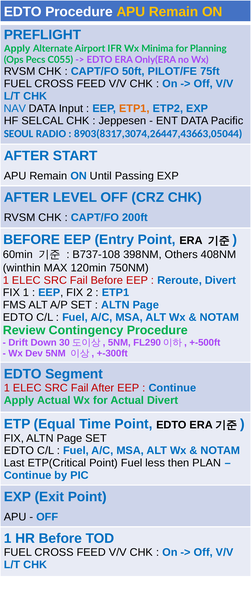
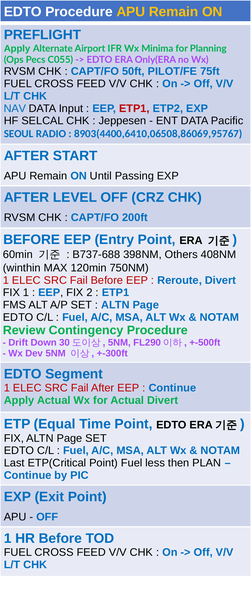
ETP1 at (134, 108) colour: orange -> red
8903(8317,3074,26447,43663,05044: 8903(8317,3074,26447,43663,05044 -> 8903(4400,6410,06508,86069,95767
B737-108: B737-108 -> B737-688
